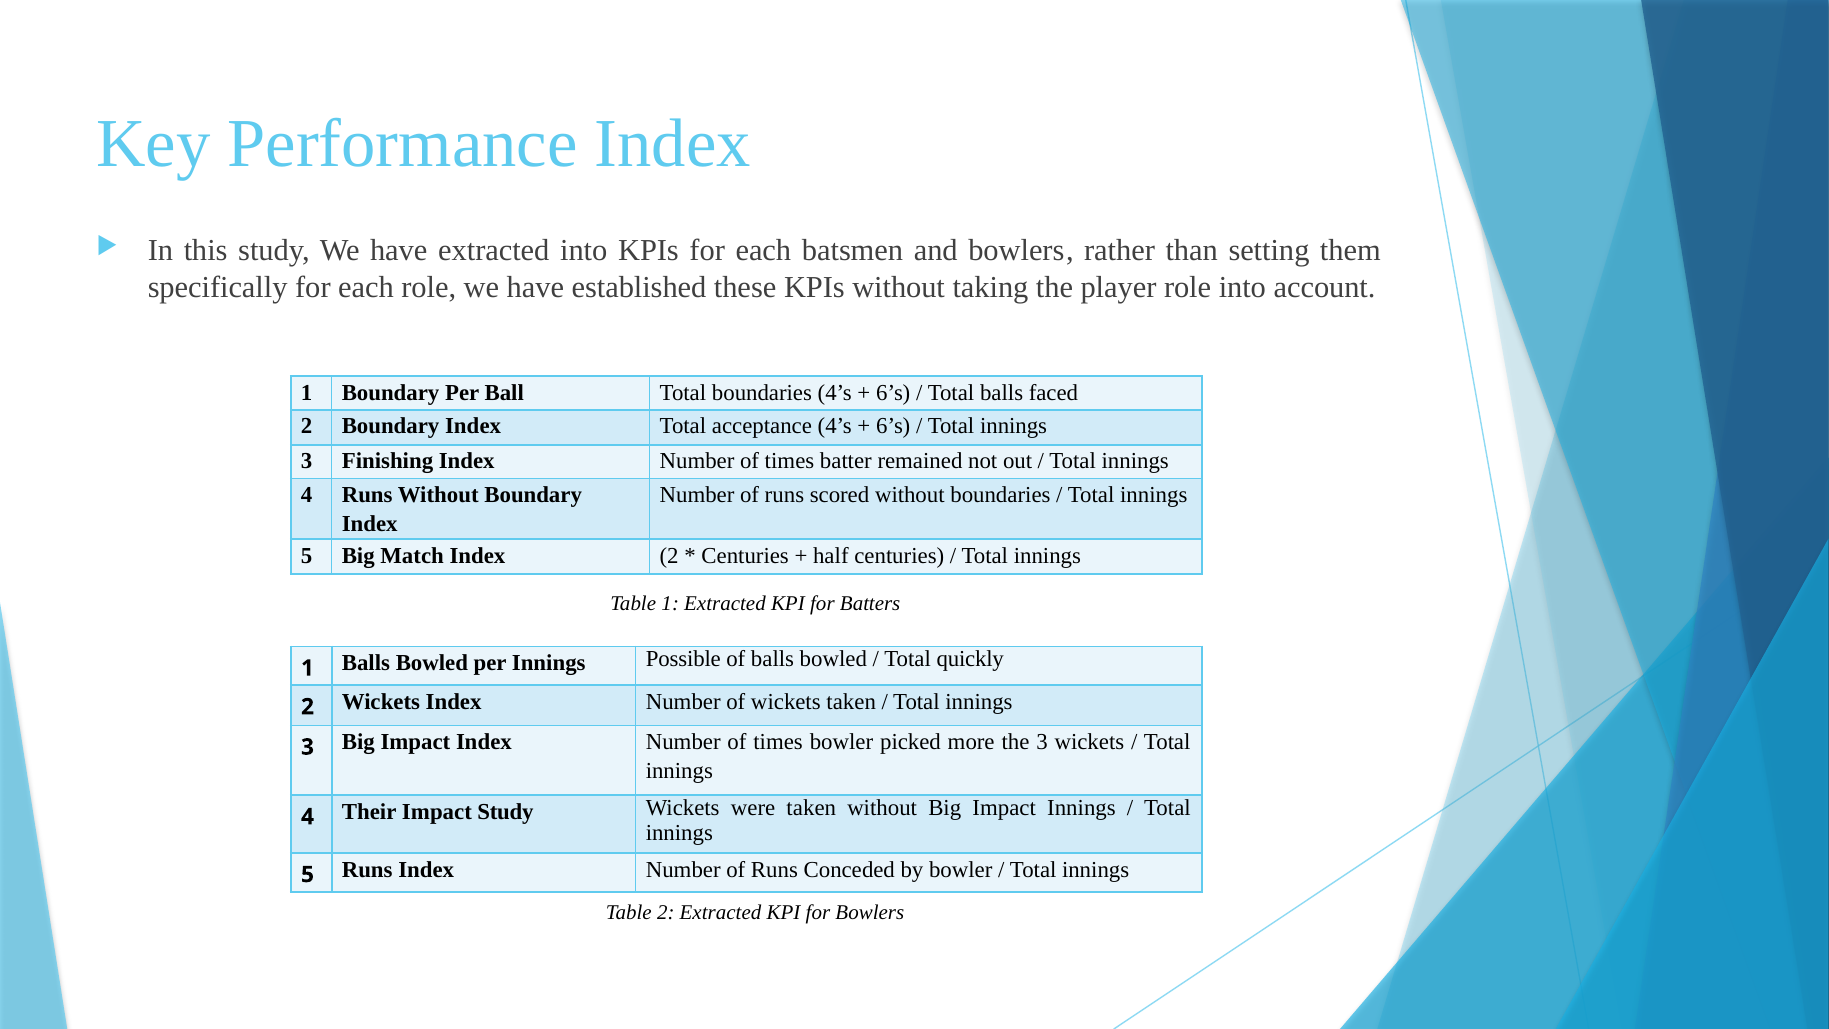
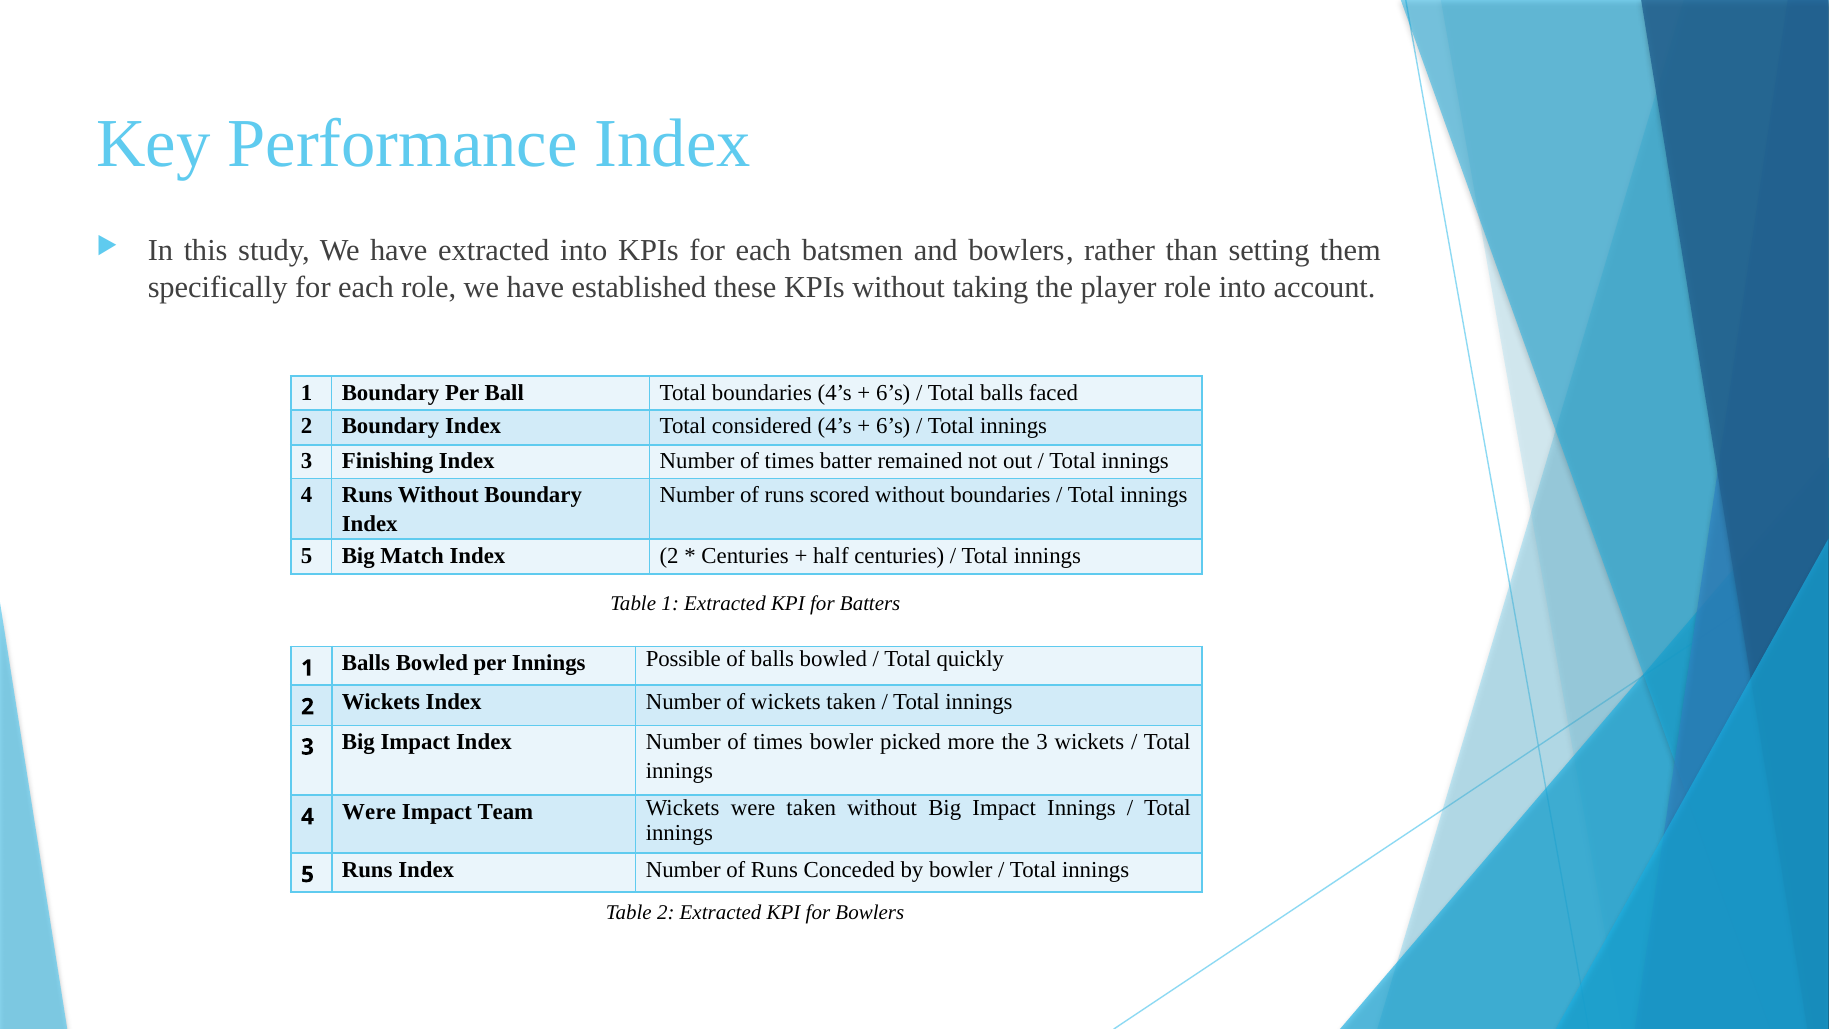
acceptance: acceptance -> considered
Their at (369, 812): Their -> Were
Impact Study: Study -> Team
